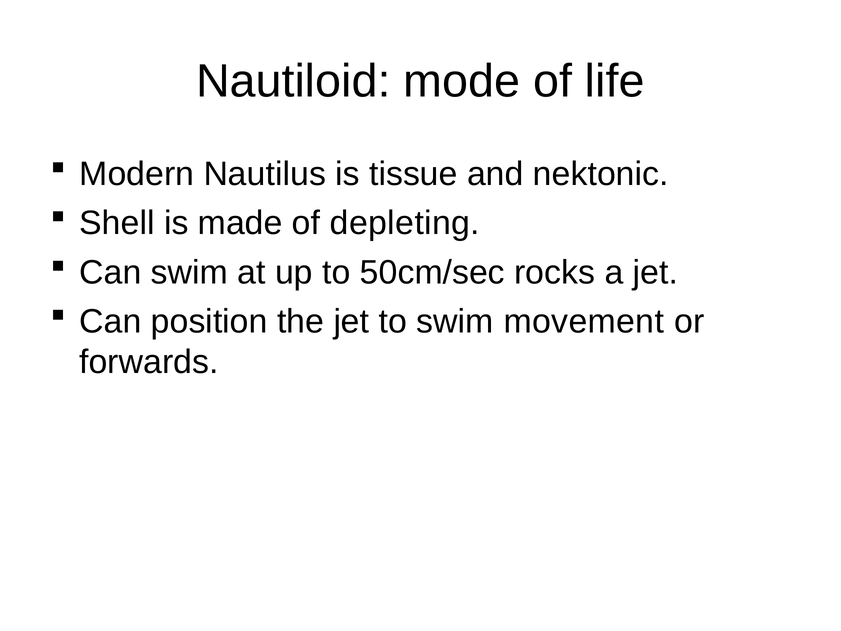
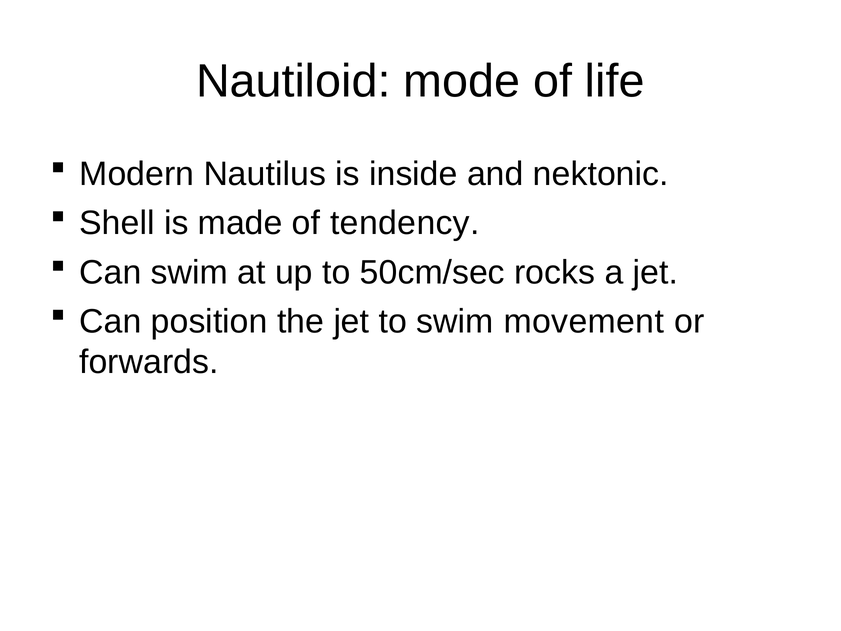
tissue: tissue -> inside
depleting: depleting -> tendency
